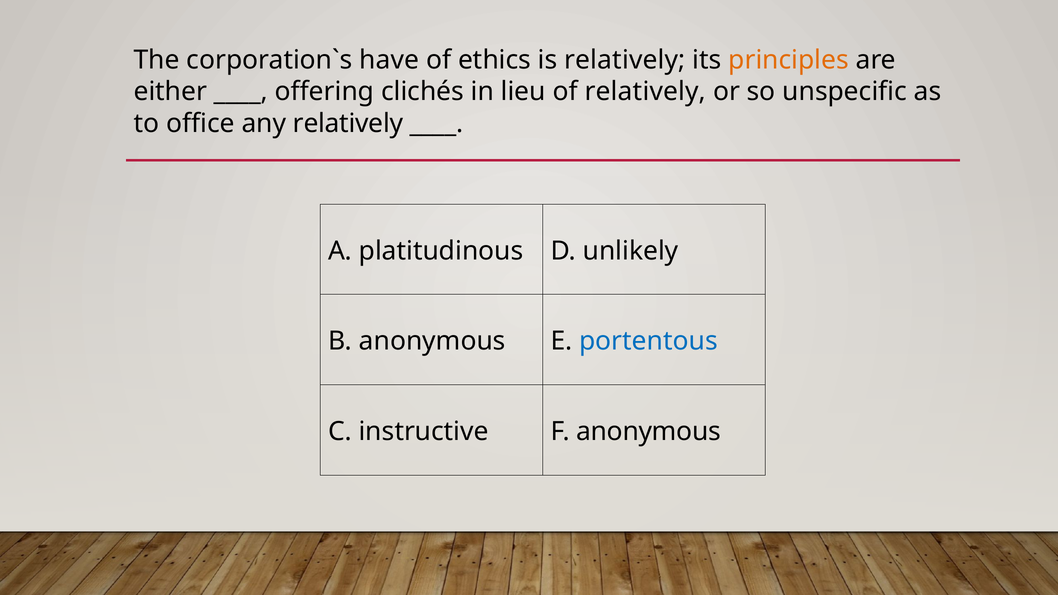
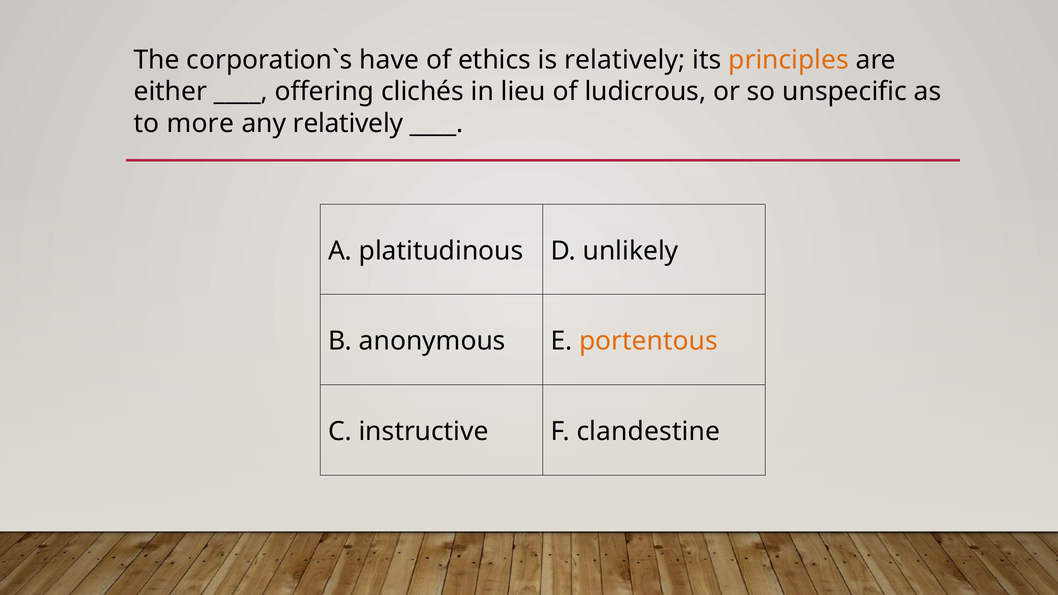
of relatively: relatively -> ludicrous
office: office -> more
portentous colour: blue -> orange
F anonymous: anonymous -> clandestine
